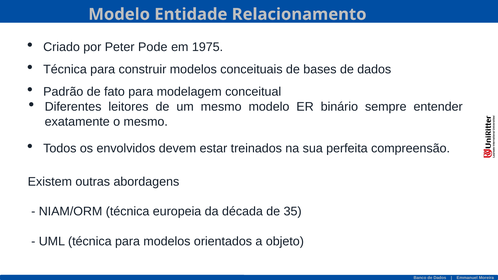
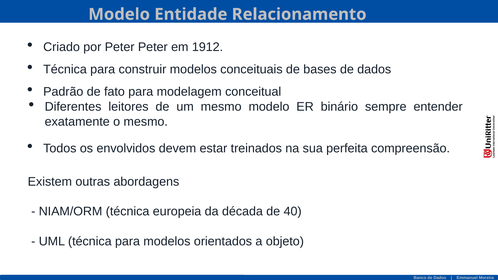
Peter Pode: Pode -> Peter
1975: 1975 -> 1912
35: 35 -> 40
